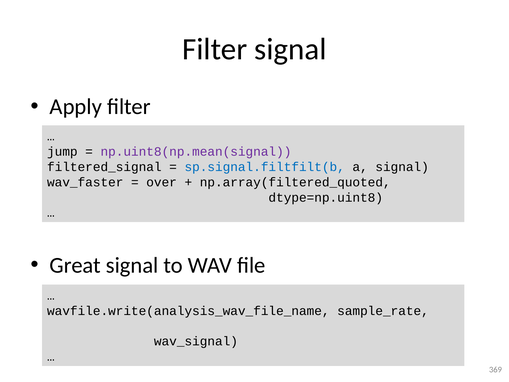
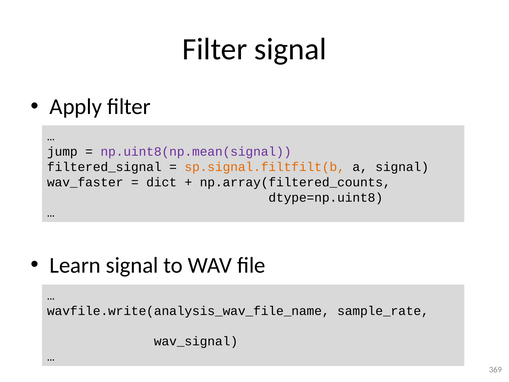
sp.signal.filtfilt(b colour: blue -> orange
over: over -> dict
np.array(filtered_quoted: np.array(filtered_quoted -> np.array(filtered_counts
Great: Great -> Learn
